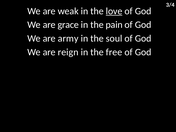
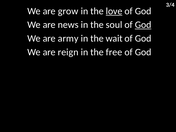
weak: weak -> grow
grace: grace -> news
pain: pain -> soul
God at (143, 25) underline: none -> present
soul: soul -> wait
